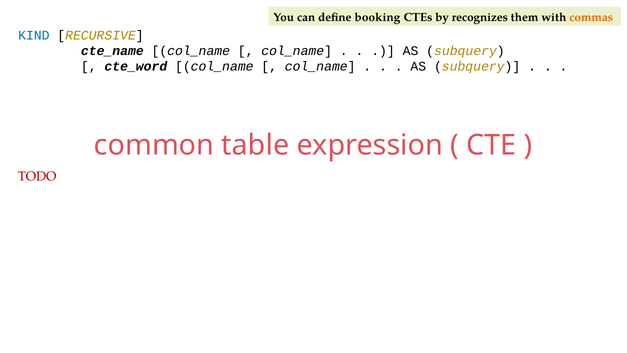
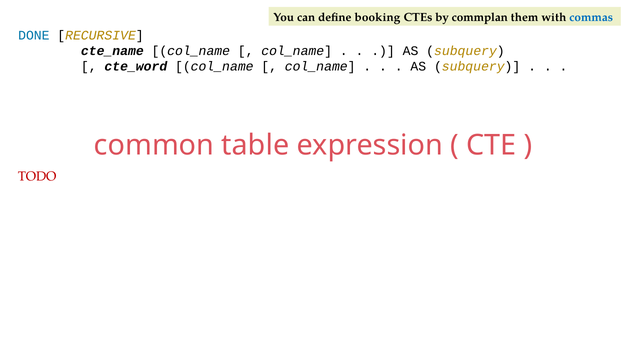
recognizes: recognizes -> commplan
commas colour: orange -> blue
KIND: KIND -> DONE
